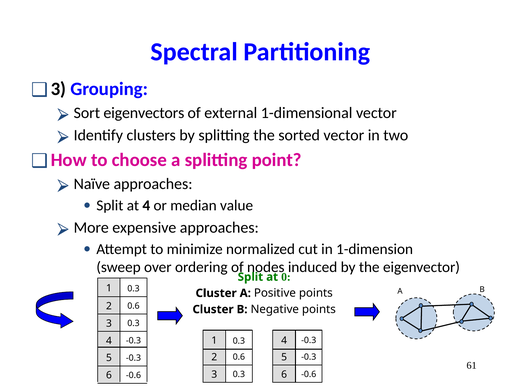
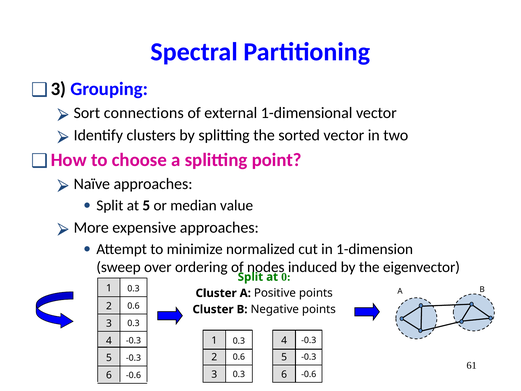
eigenvectors: eigenvectors -> connections
at 4: 4 -> 5
